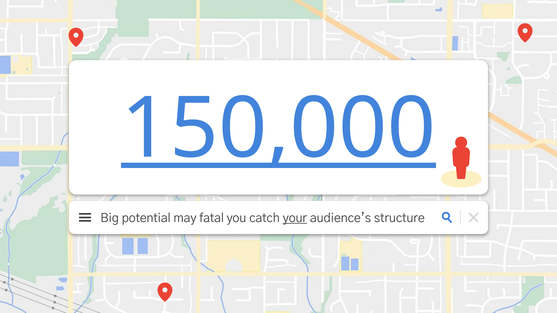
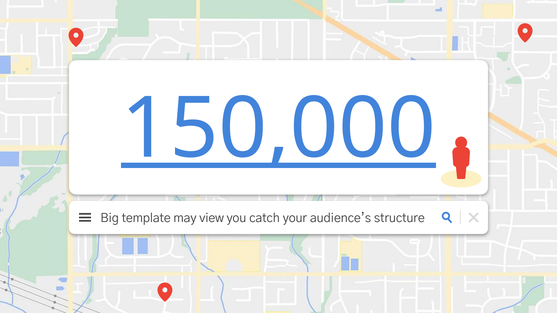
potential: potential -> template
fatal: fatal -> view
your underline: present -> none
